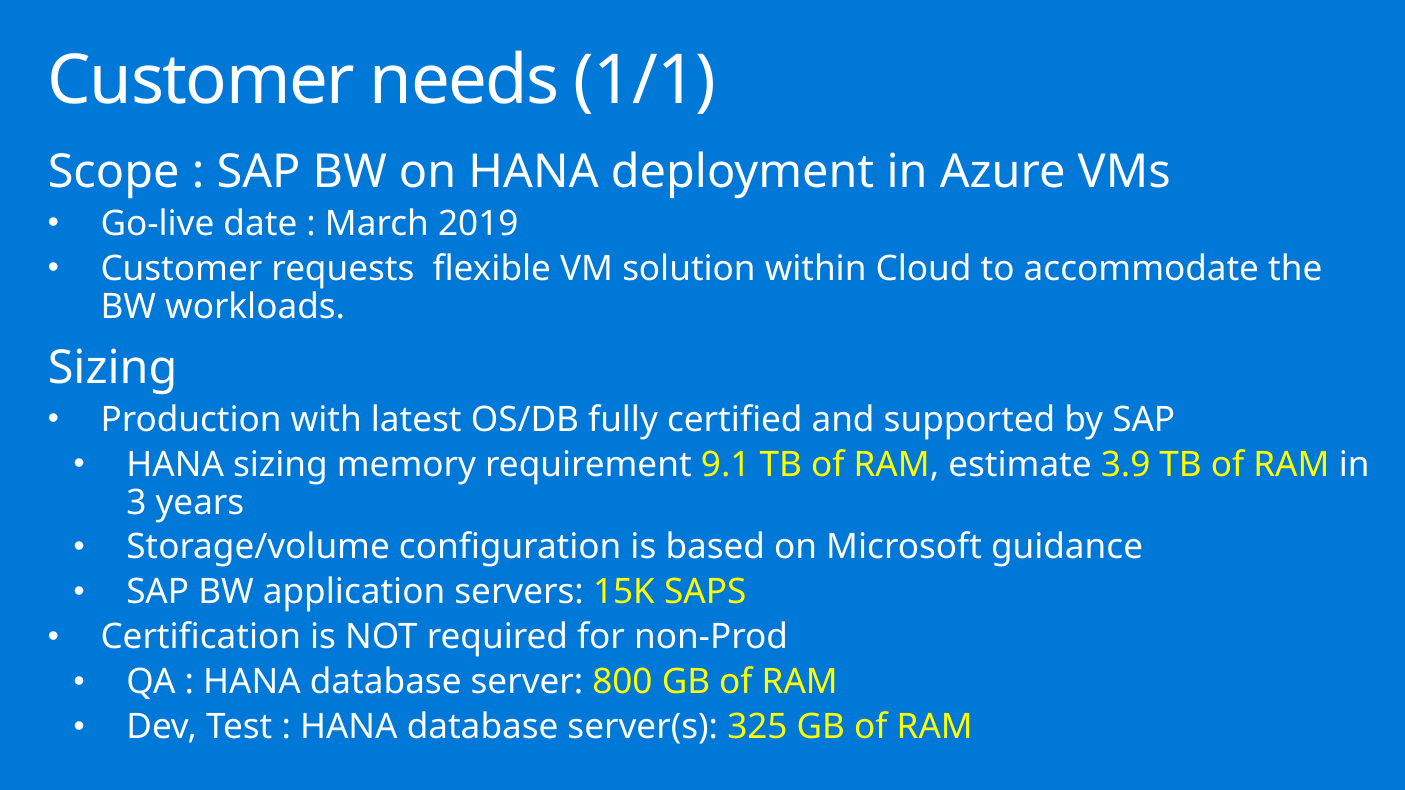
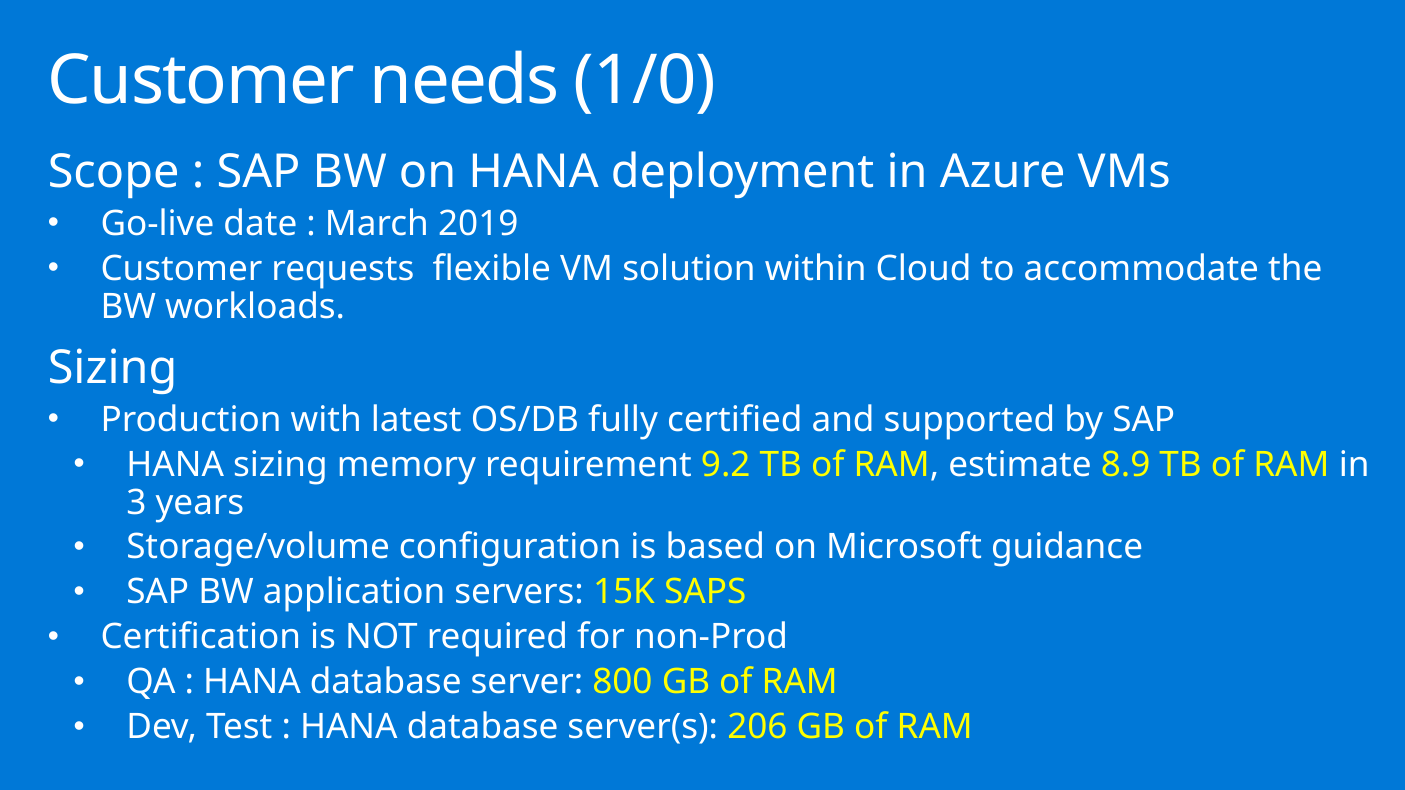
1/1: 1/1 -> 1/0
9.1: 9.1 -> 9.2
3.9: 3.9 -> 8.9
325: 325 -> 206
